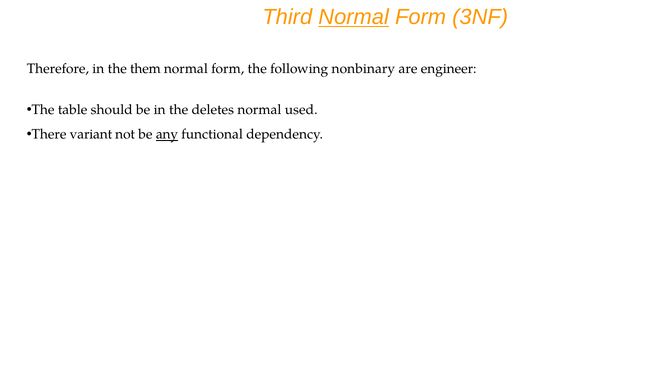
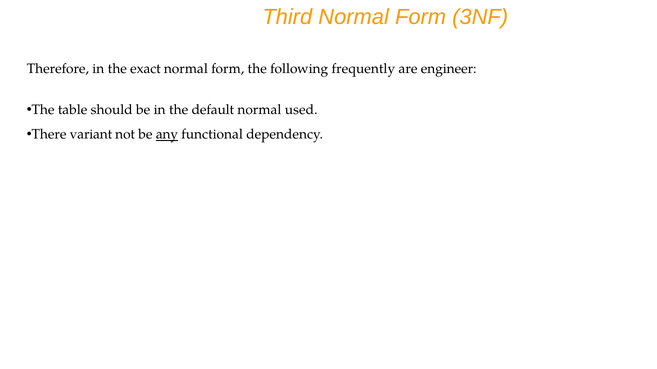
Normal at (354, 17) underline: present -> none
them: them -> exact
nonbinary: nonbinary -> frequently
deletes: deletes -> default
